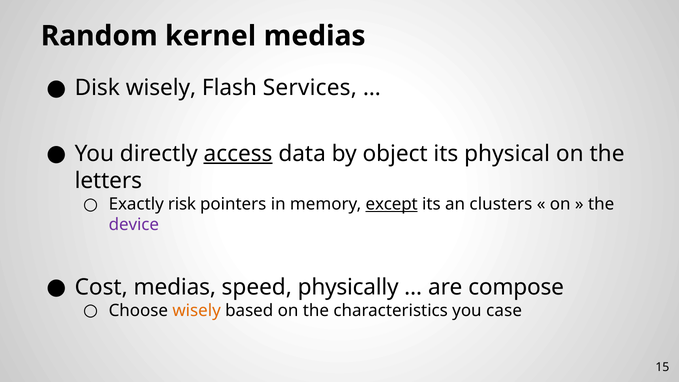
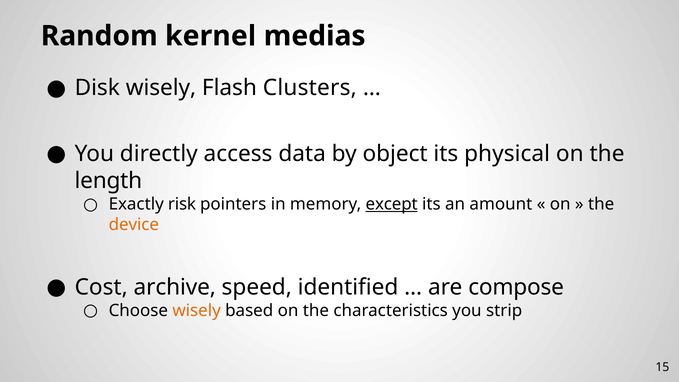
Services: Services -> Clusters
access underline: present -> none
letters: letters -> length
clusters: clusters -> amount
device colour: purple -> orange
Cost medias: medias -> archive
physically: physically -> identified
case: case -> strip
